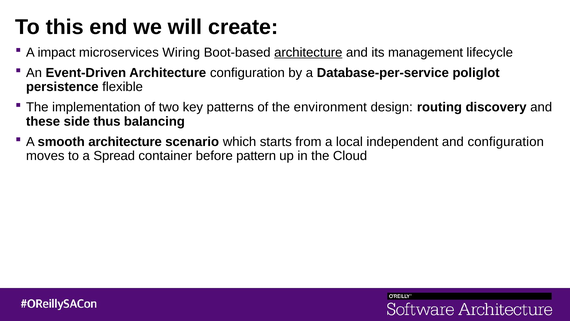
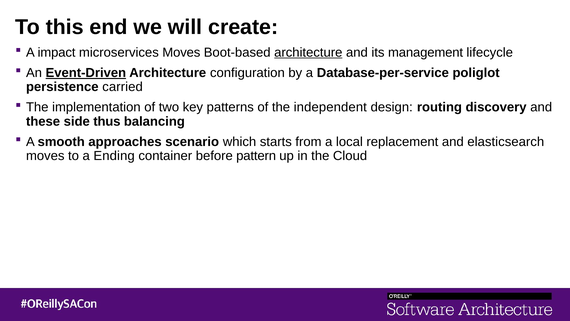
microservices Wiring: Wiring -> Moves
Event-Driven underline: none -> present
flexible: flexible -> carried
environment: environment -> independent
smooth architecture: architecture -> approaches
independent: independent -> replacement
and configuration: configuration -> elasticsearch
Spread: Spread -> Ending
